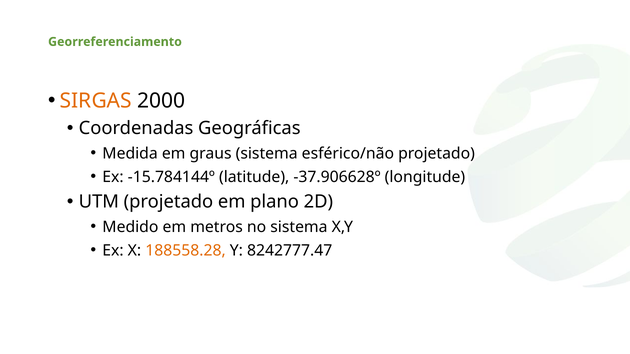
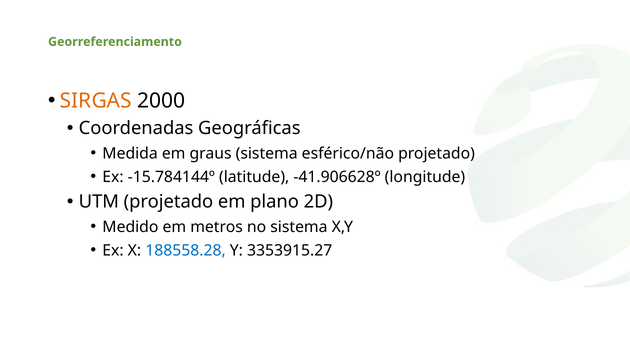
-37.906628º: -37.906628º -> -41.906628º
188558.28 colour: orange -> blue
8242777.47: 8242777.47 -> 3353915.27
